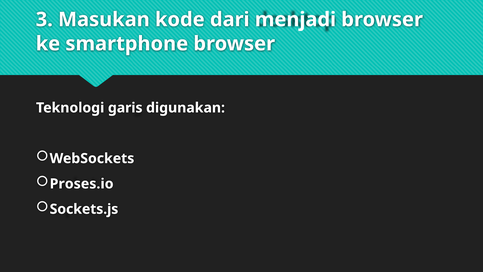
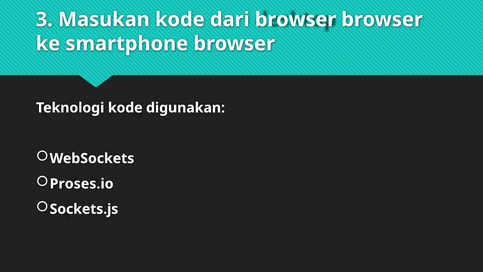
dari menjadi: menjadi -> browser
Teknologi garis: garis -> kode
